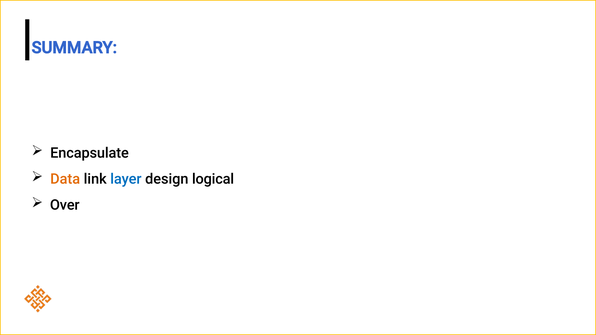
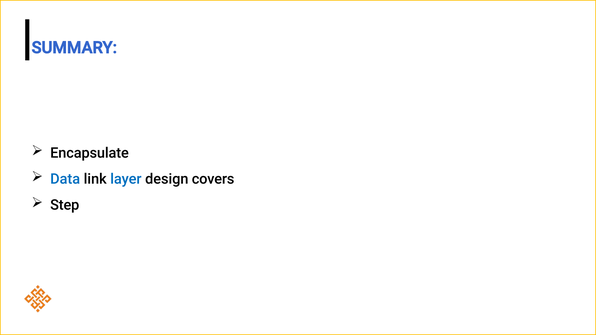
Data colour: orange -> blue
logical: logical -> covers
Over: Over -> Step
